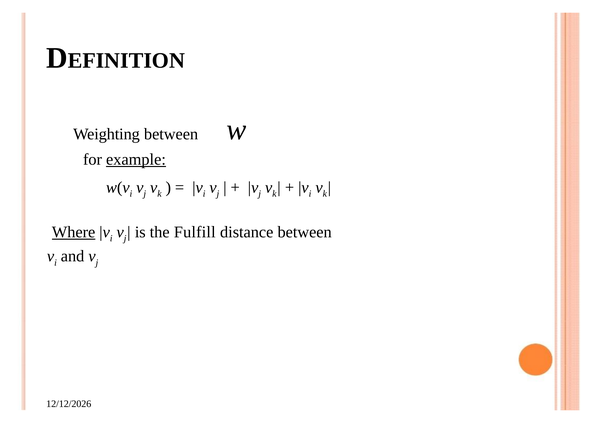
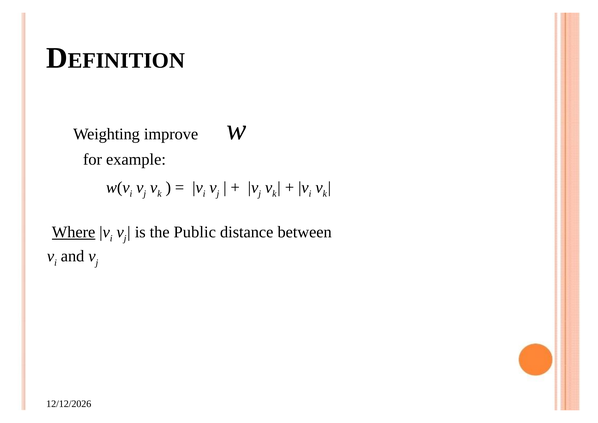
Weighting between: between -> improve
example underline: present -> none
Fulfill: Fulfill -> Public
